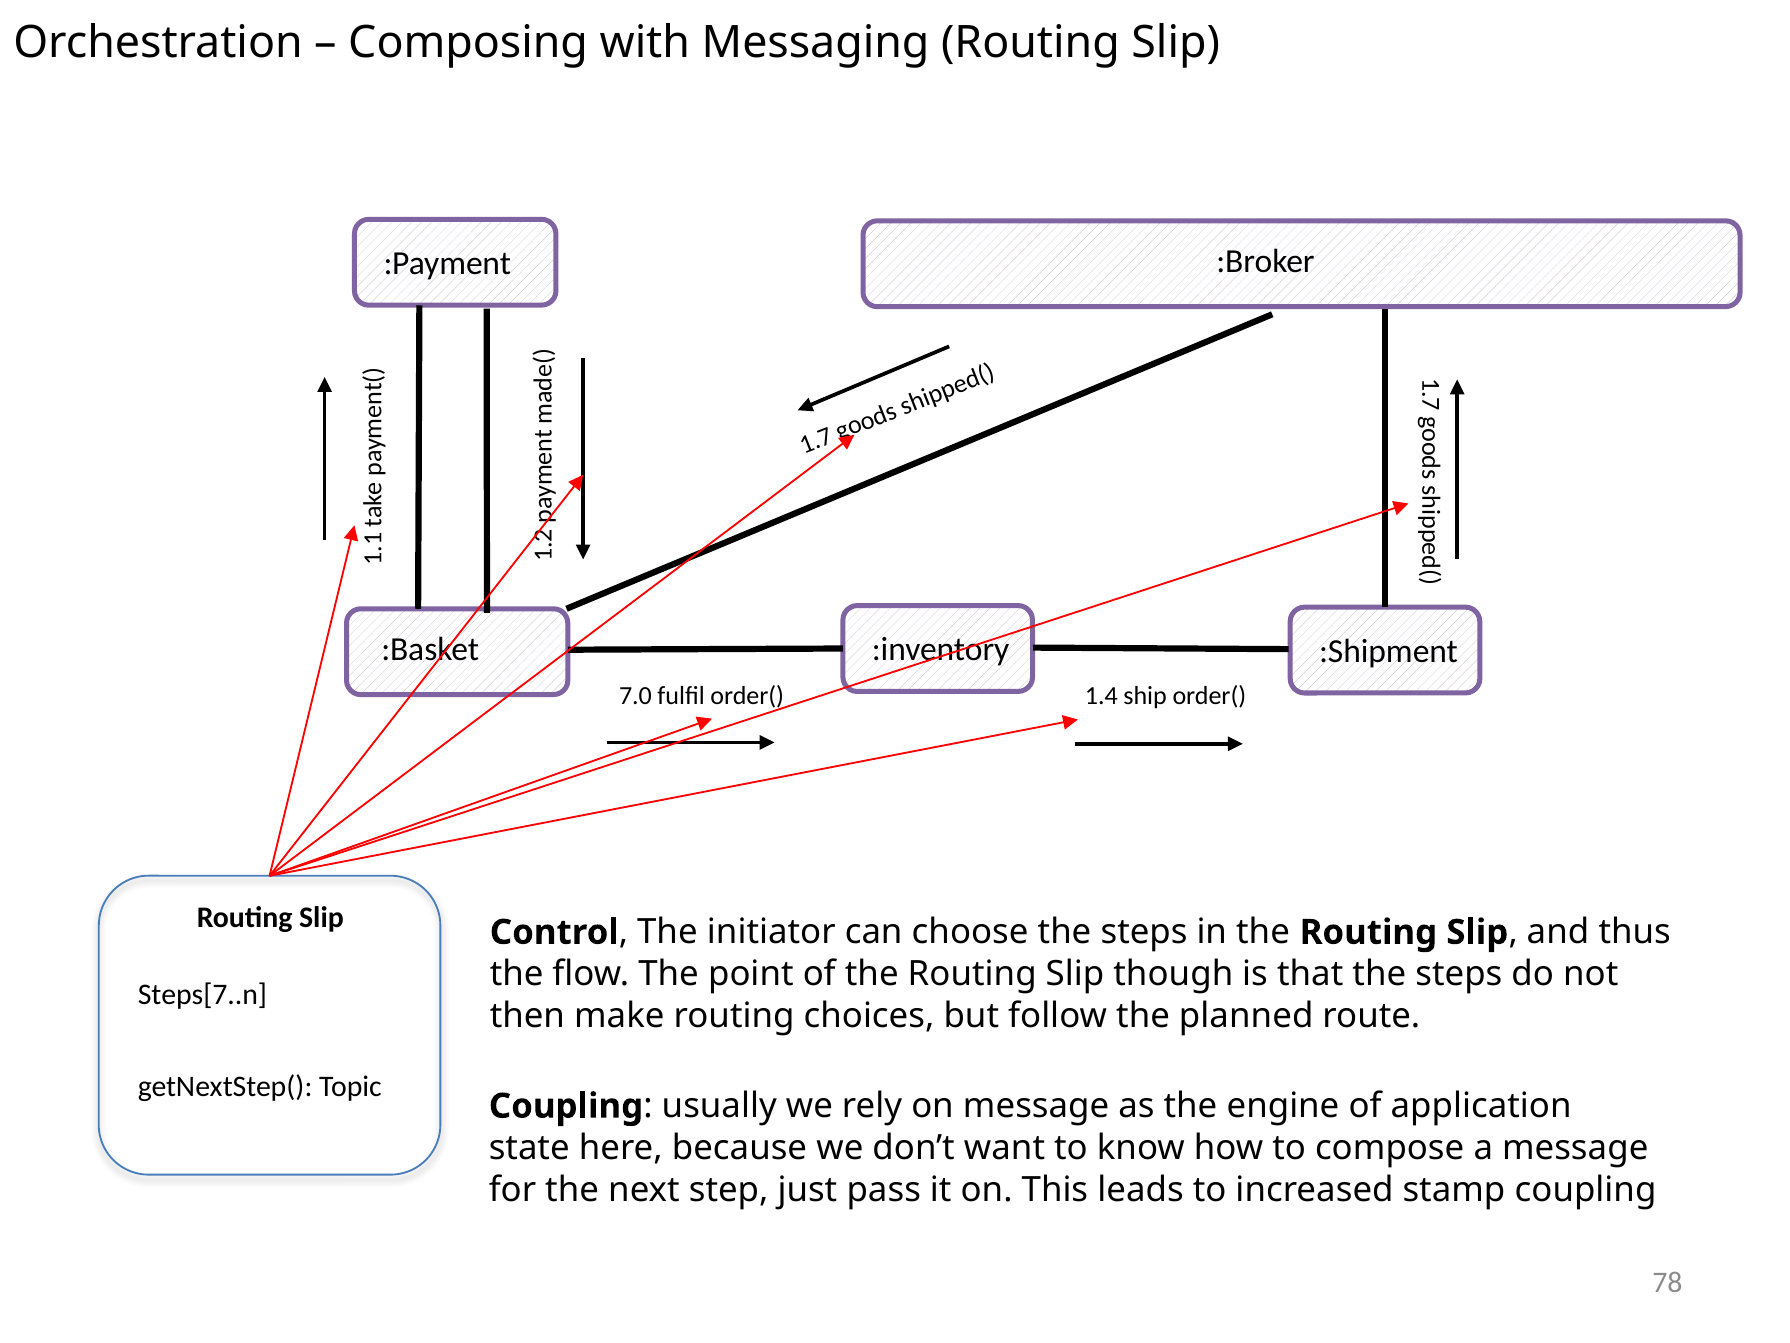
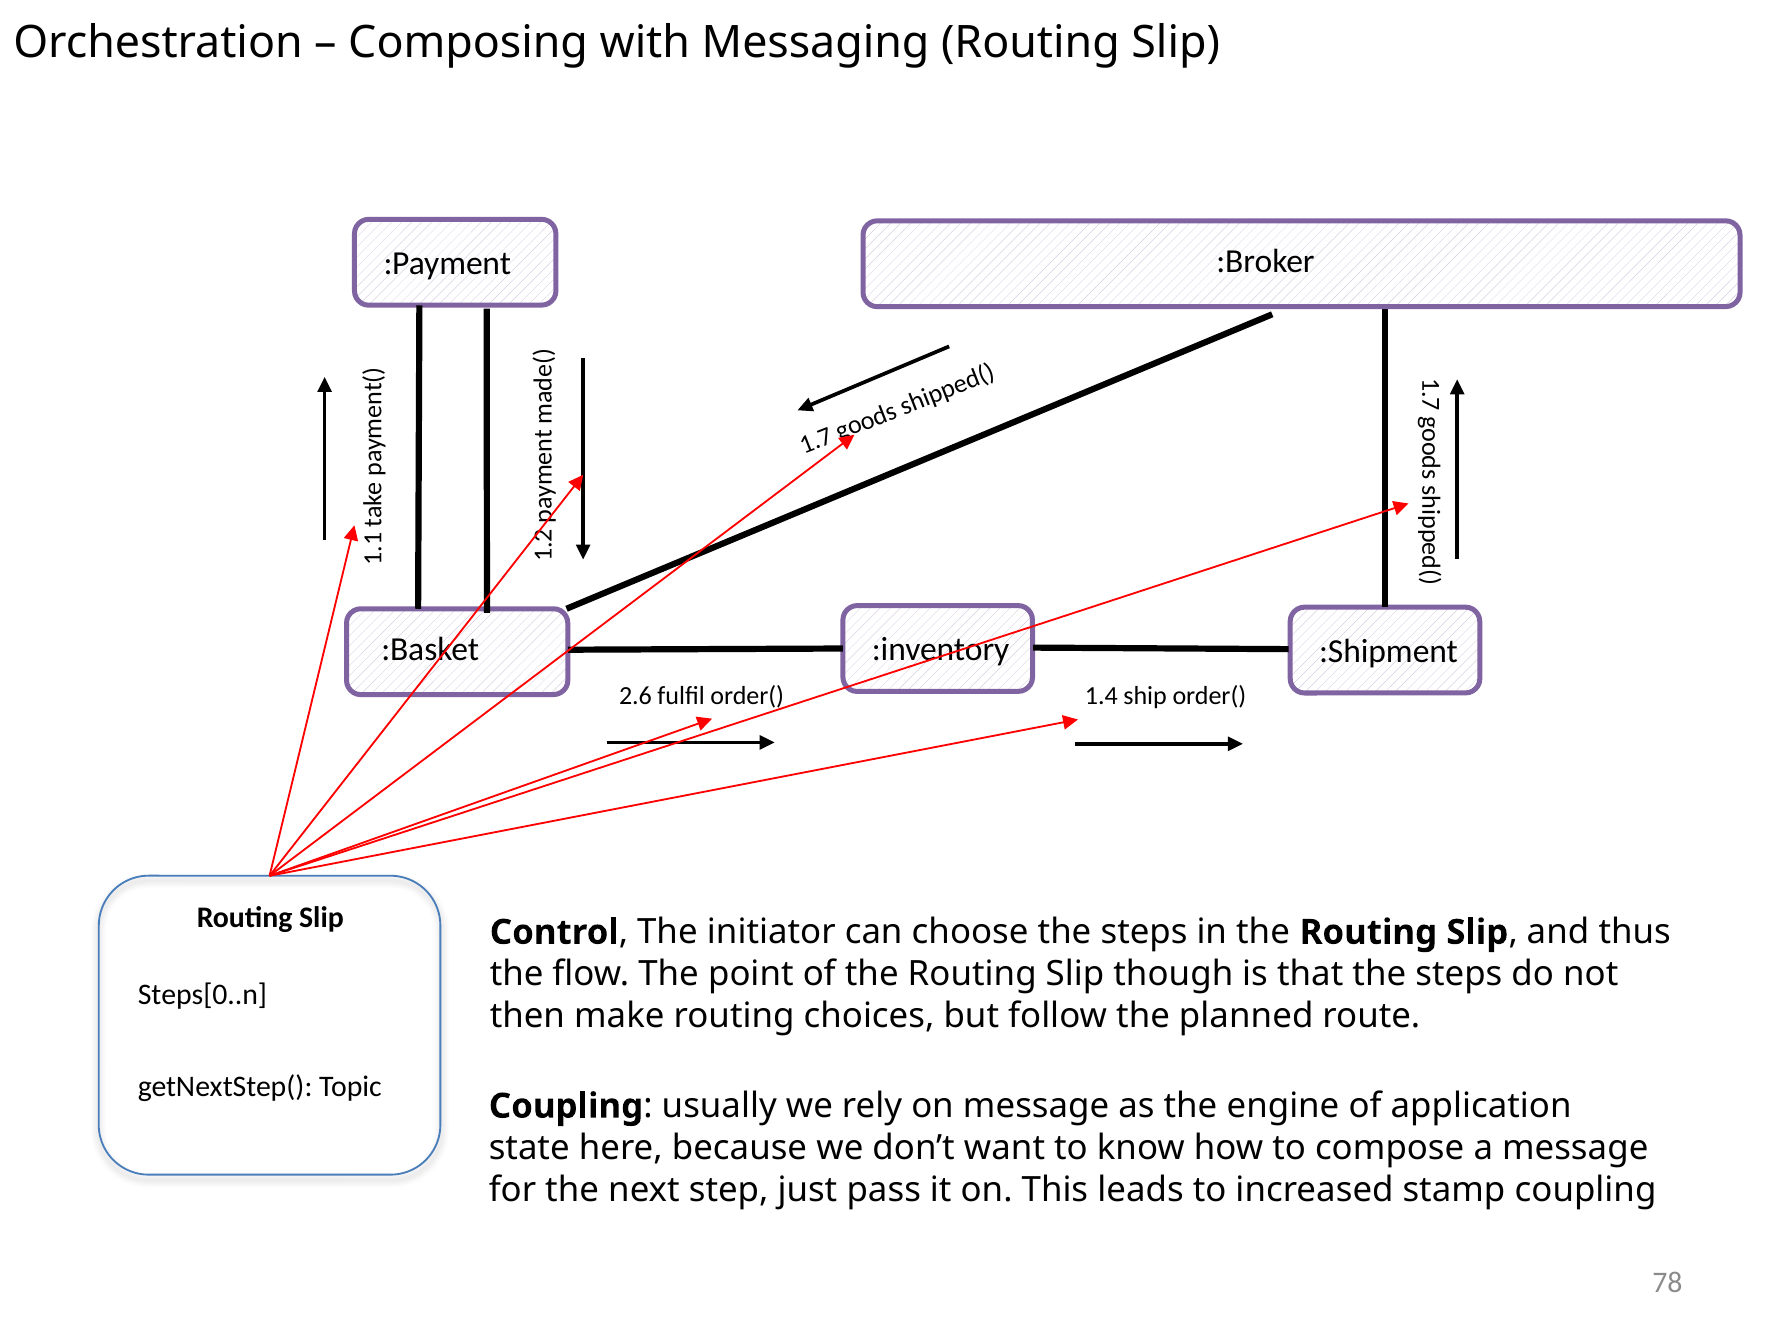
7.0: 7.0 -> 2.6
Steps[7..n: Steps[7..n -> Steps[0..n
